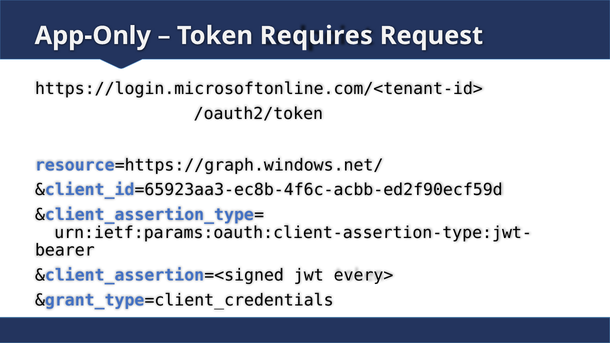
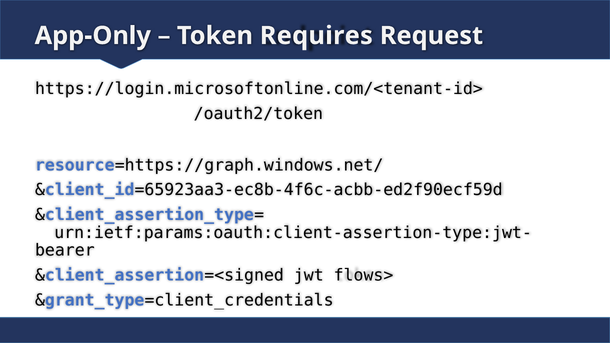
every>: every> -> flows>
